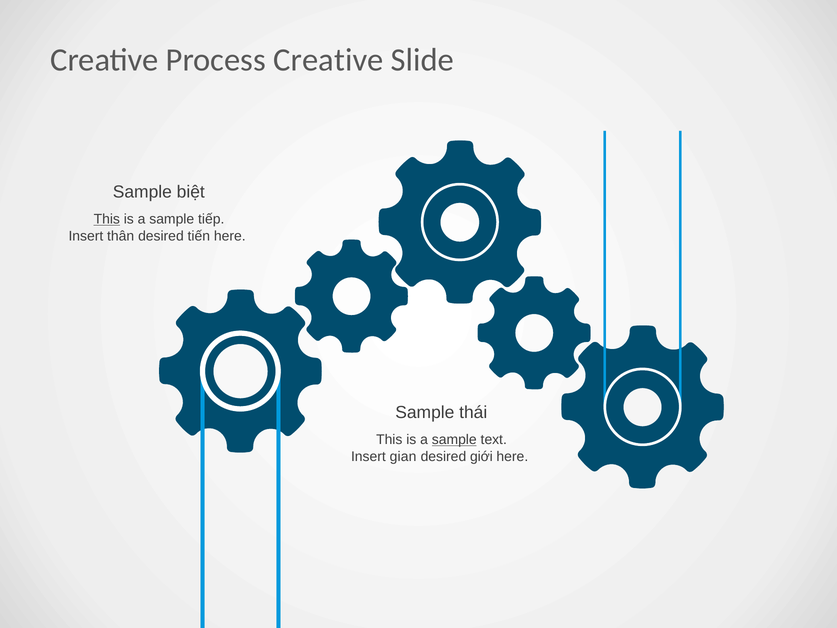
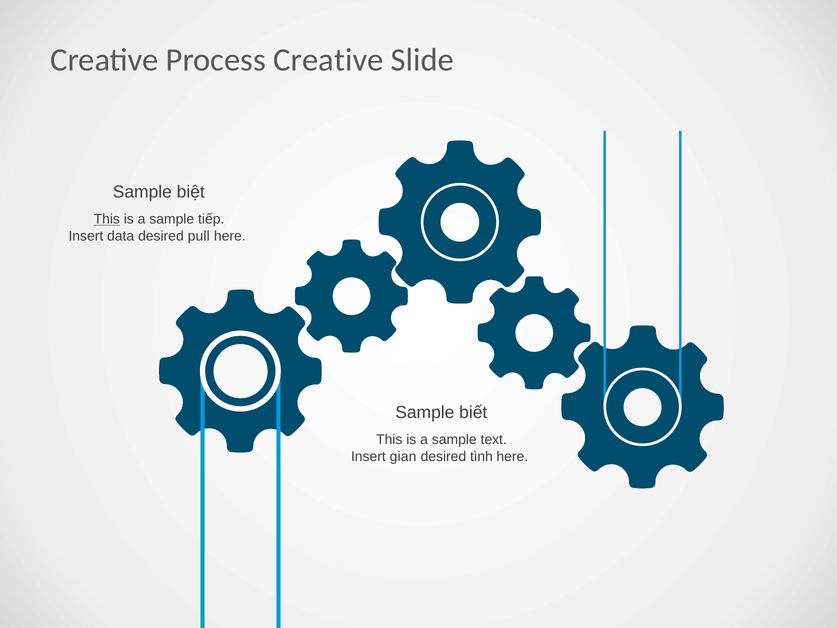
thân: thân -> data
tiến: tiến -> pull
thái: thái -> biết
sample at (454, 440) underline: present -> none
giới: giới -> tình
